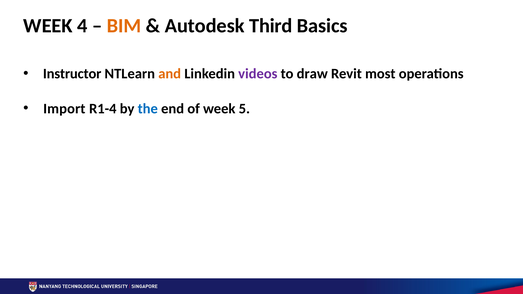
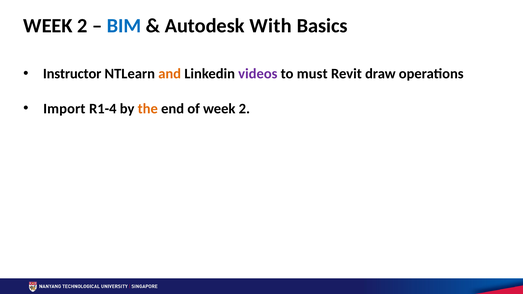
4 at (82, 26): 4 -> 2
BIM colour: orange -> blue
Third: Third -> With
draw: draw -> must
most: most -> draw
the colour: blue -> orange
of week 5: 5 -> 2
